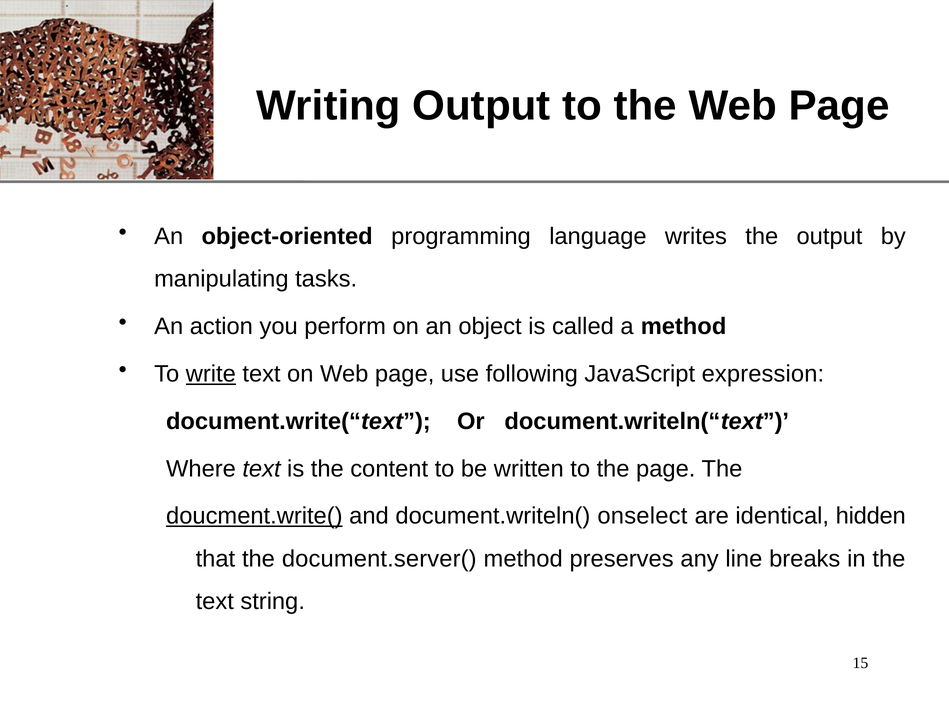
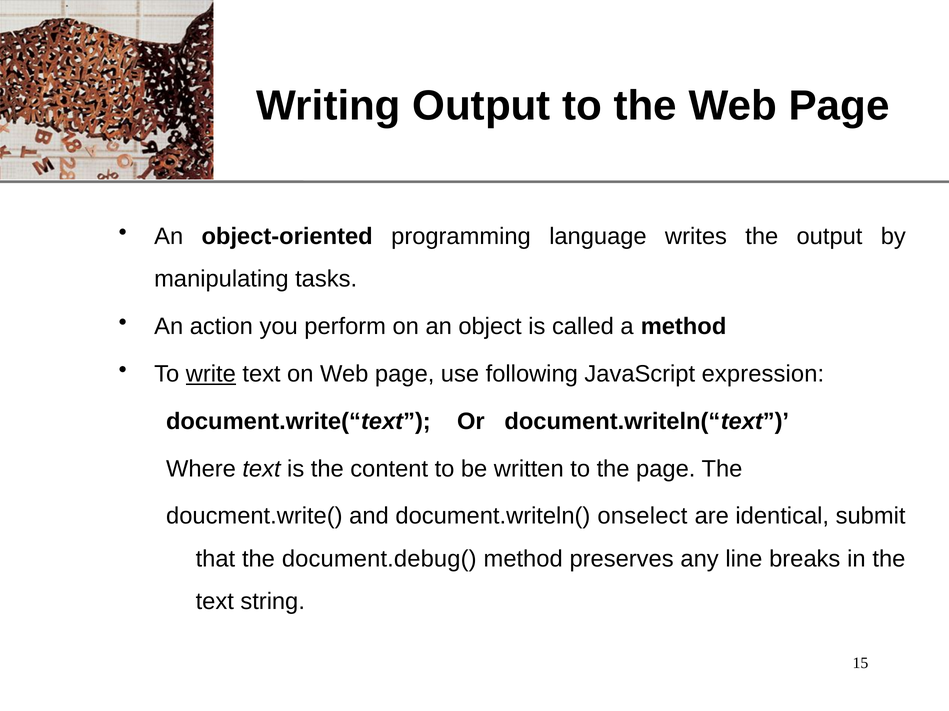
doucment.write( underline: present -> none
hidden: hidden -> submit
document.server(: document.server( -> document.debug(
